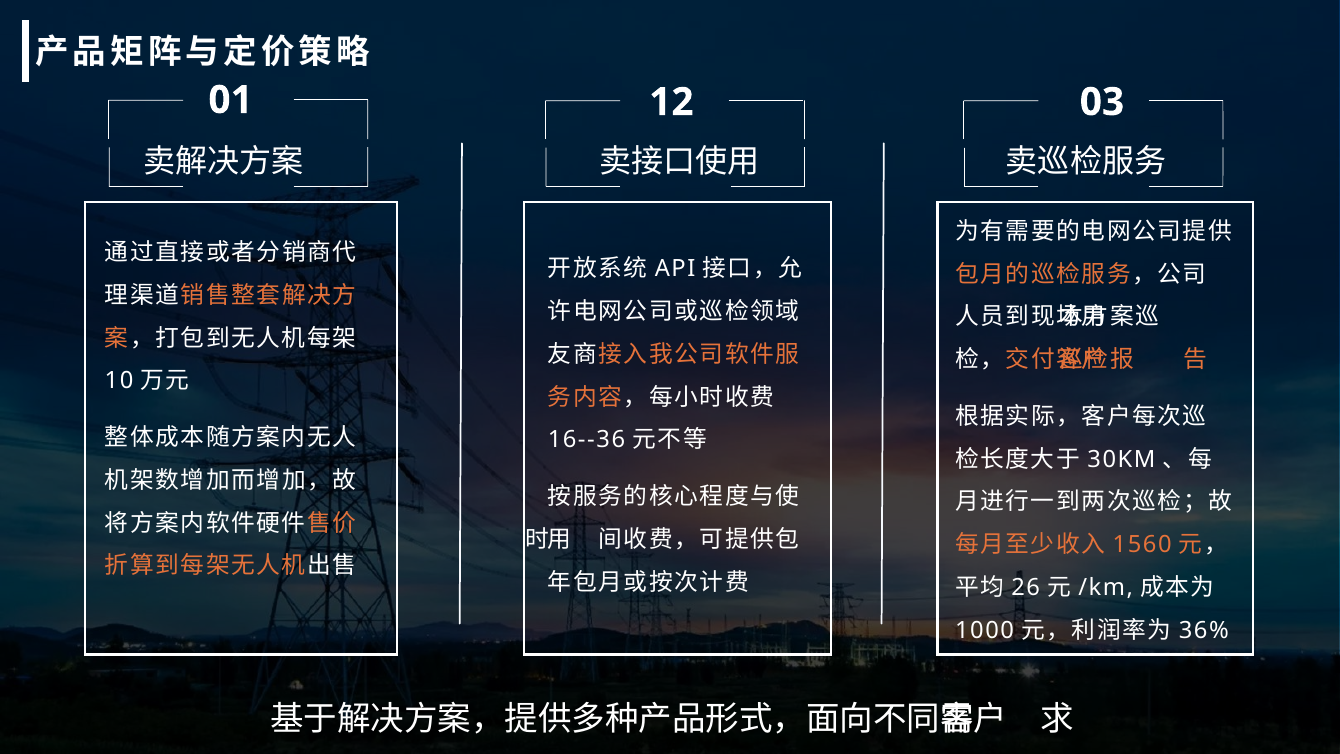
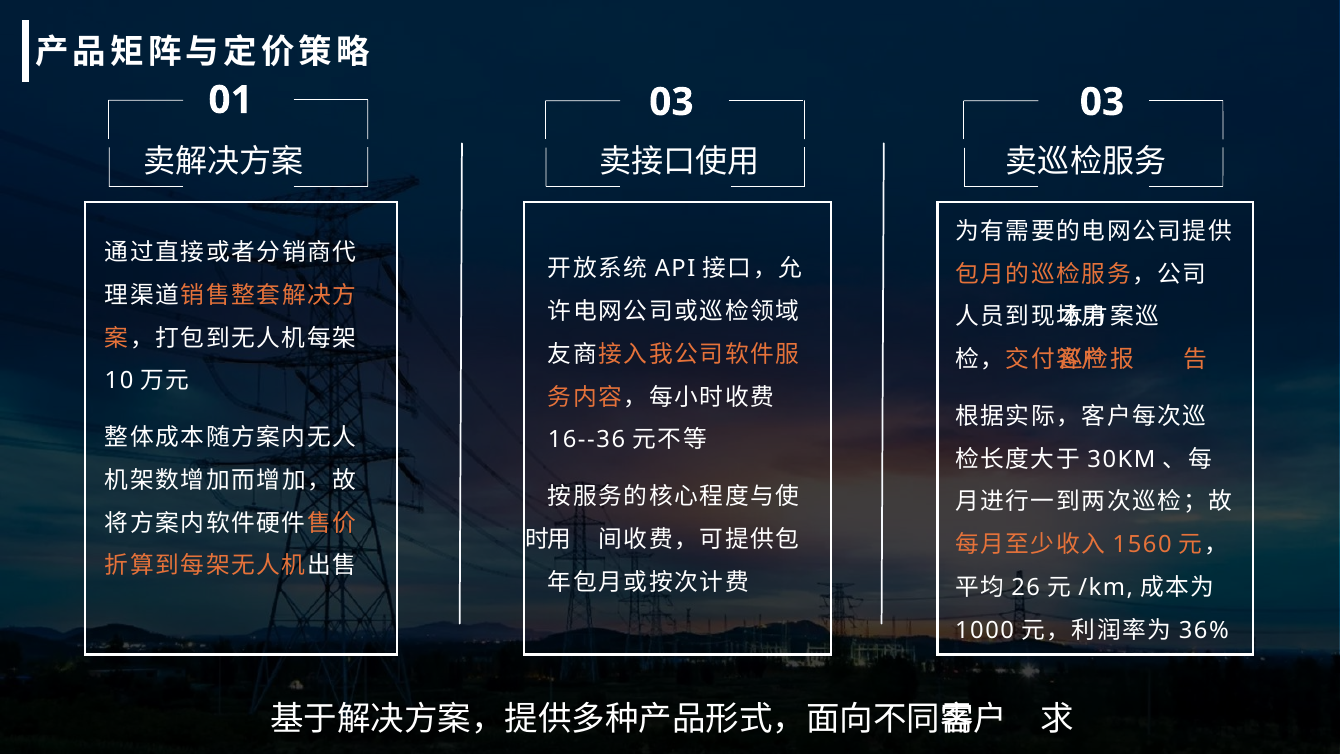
01 12: 12 -> 03
